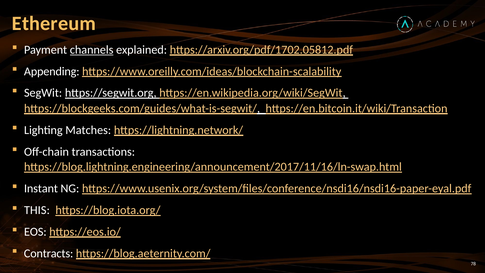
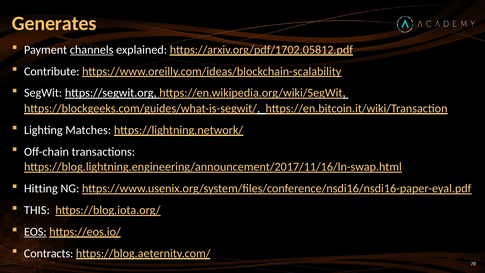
Ethereum: Ethereum -> Generates
Appending: Appending -> Contribute
Instant: Instant -> Hitting
EOS underline: none -> present
